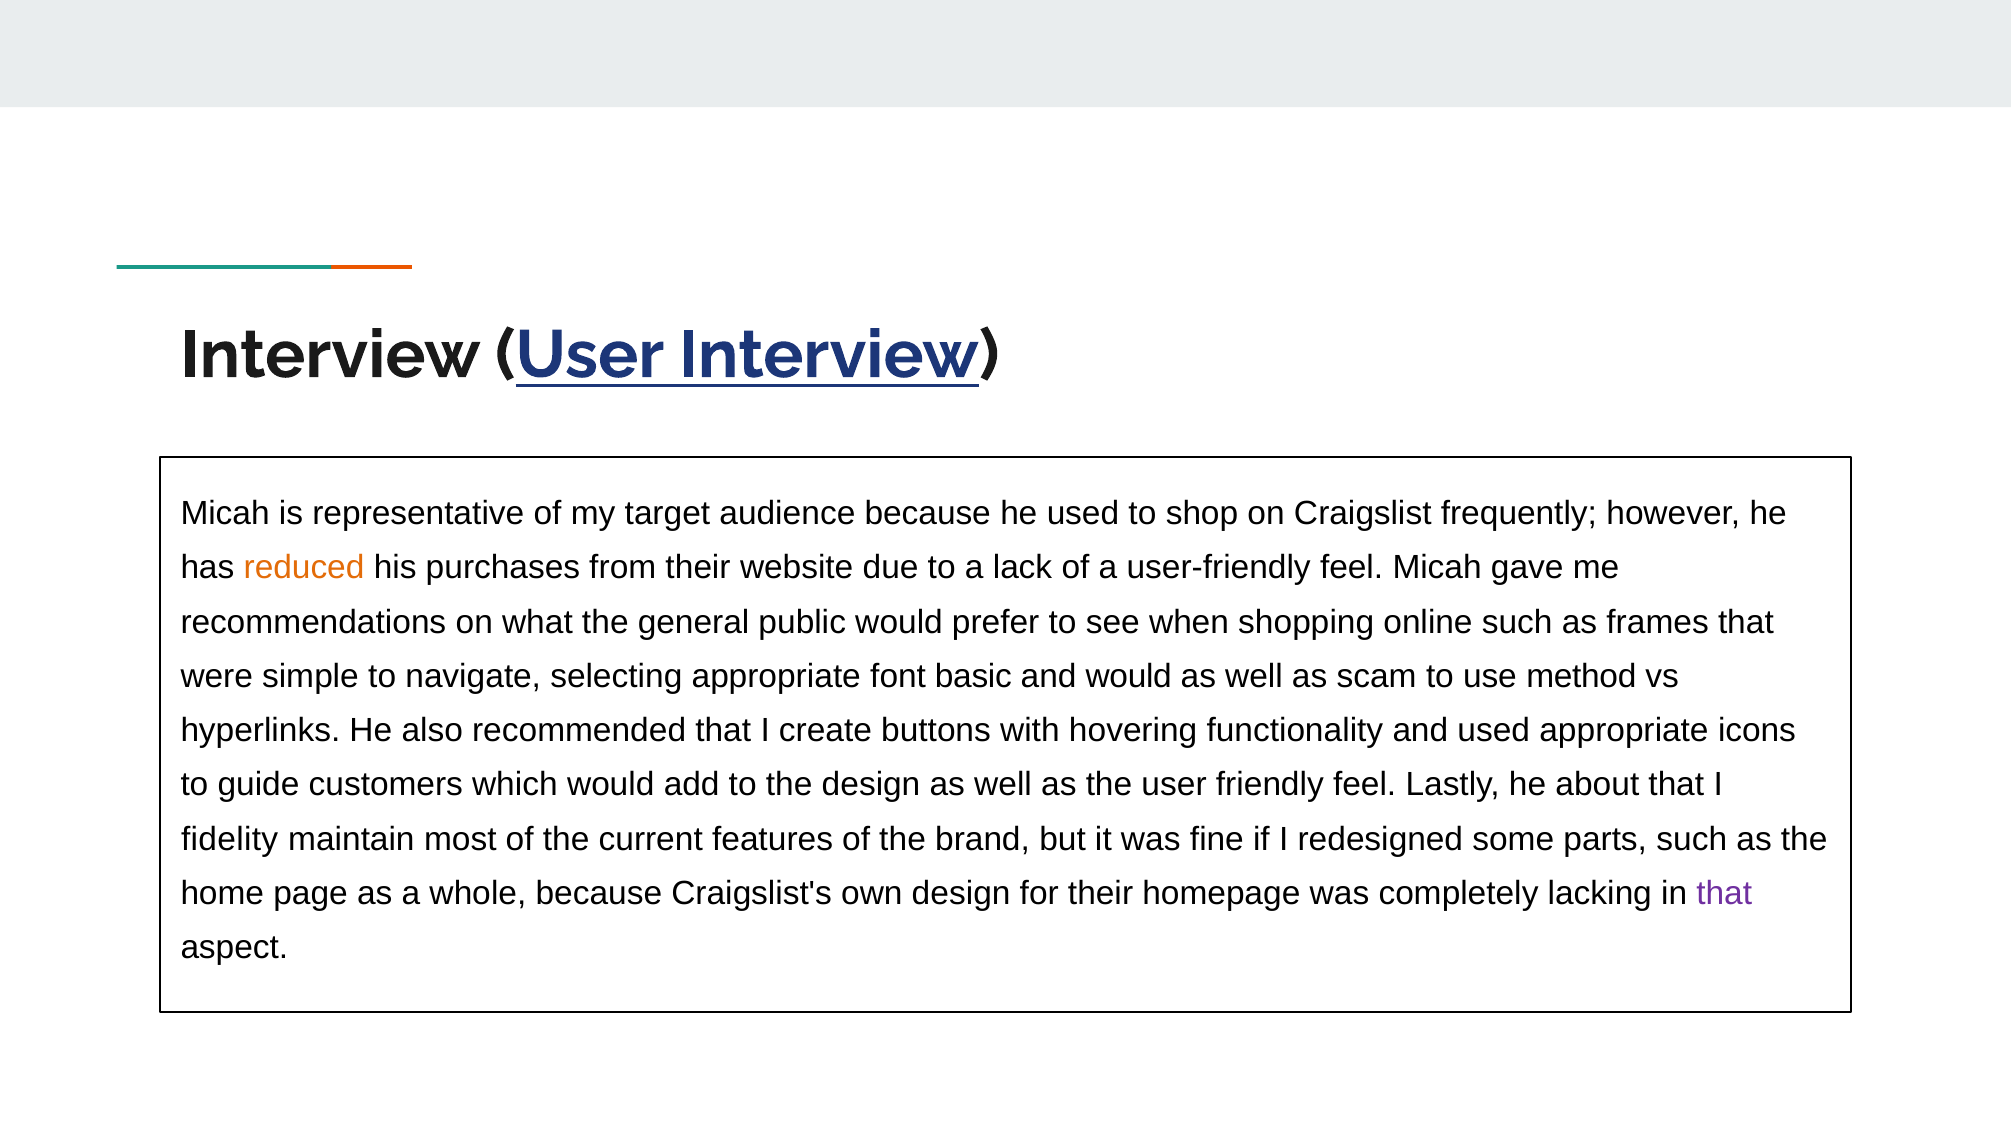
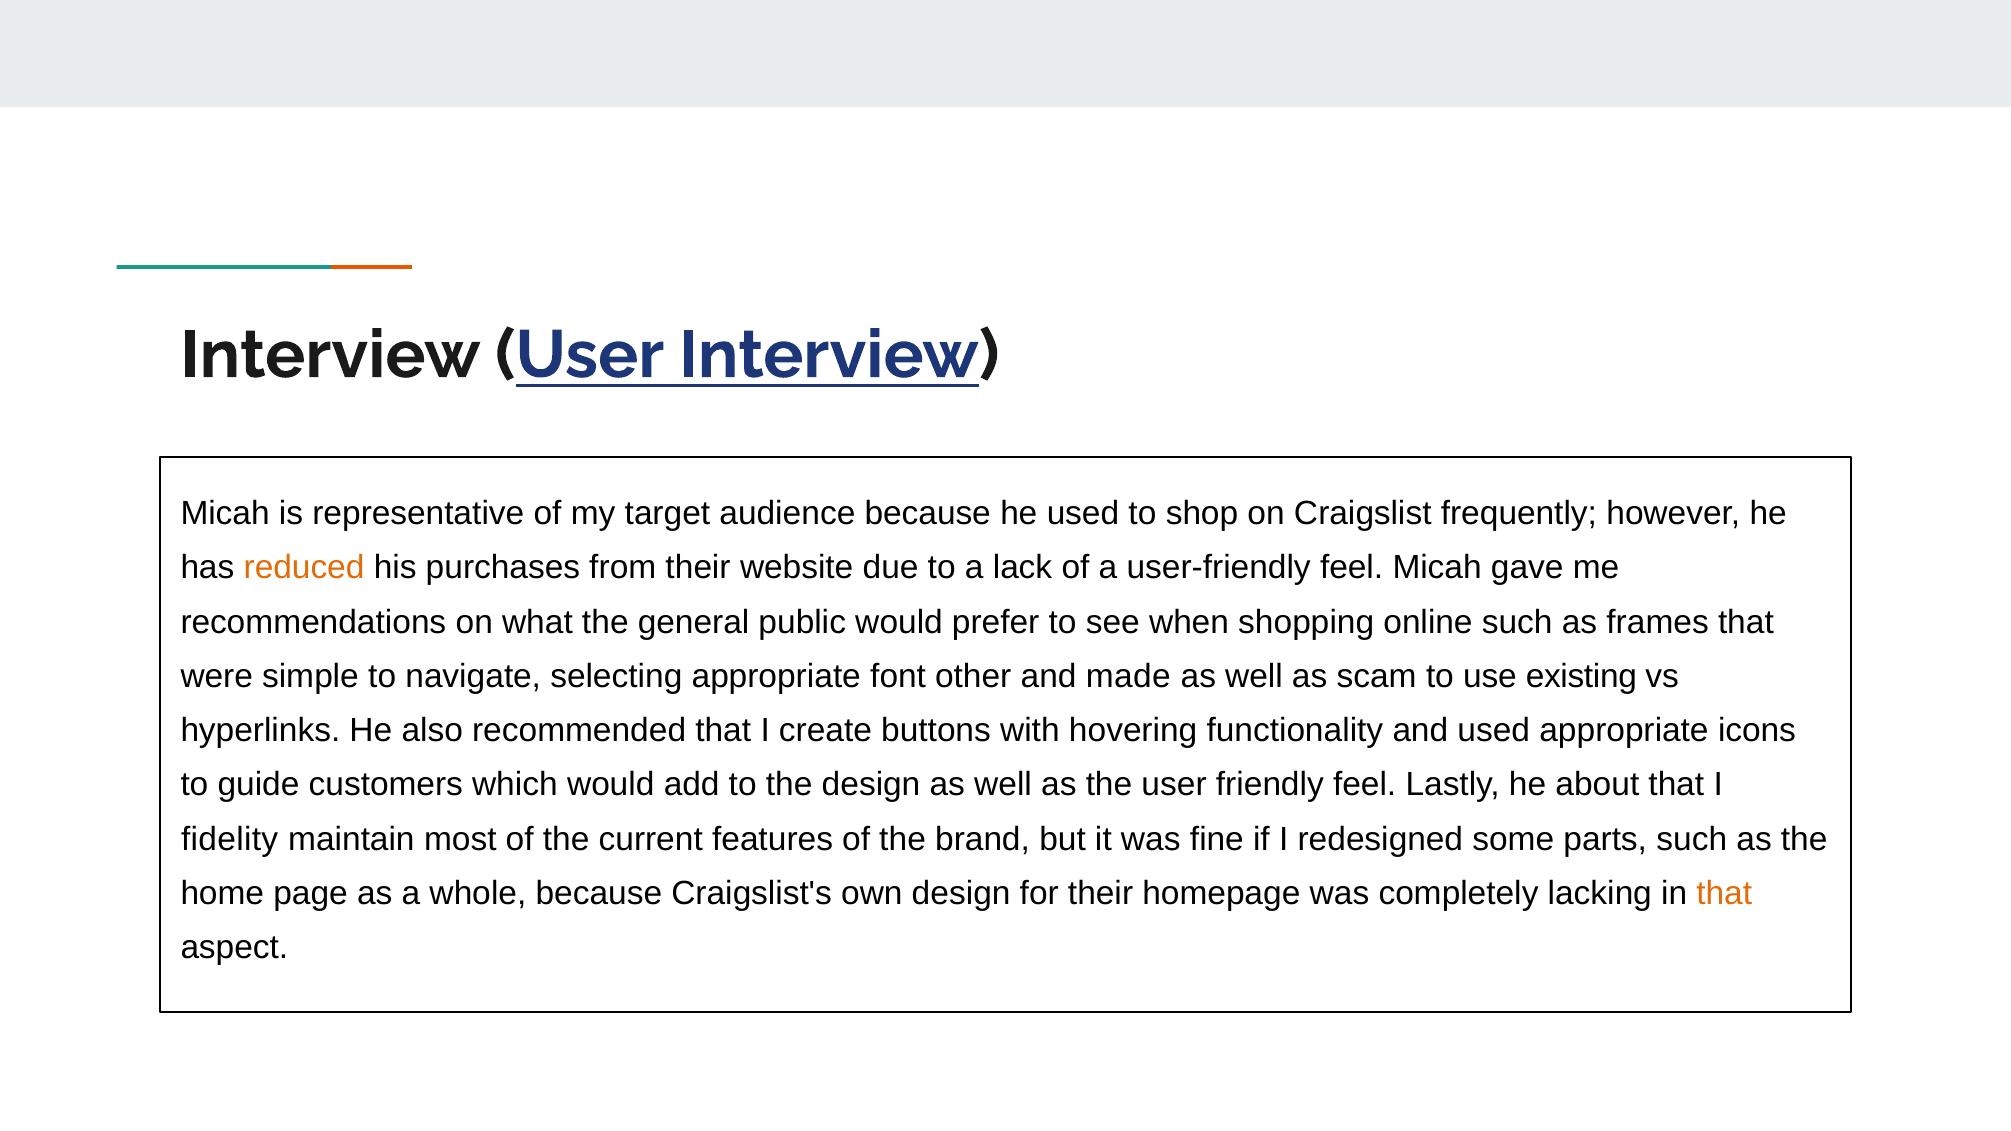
basic: basic -> other
and would: would -> made
method: method -> existing
that at (1724, 893) colour: purple -> orange
